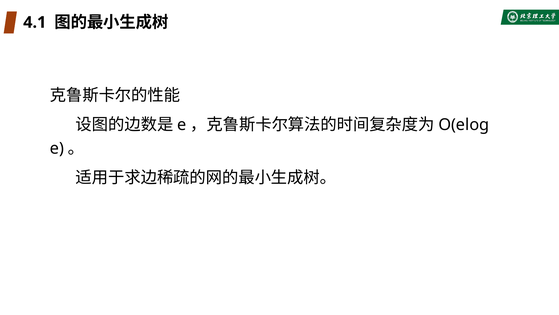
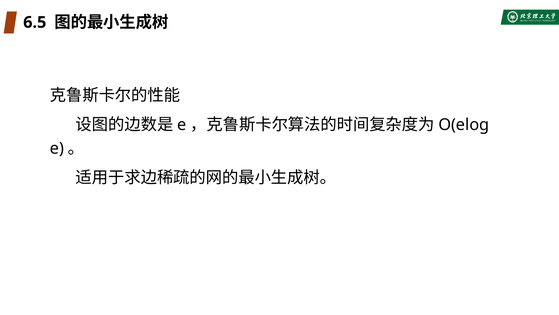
4.1: 4.1 -> 6.5
